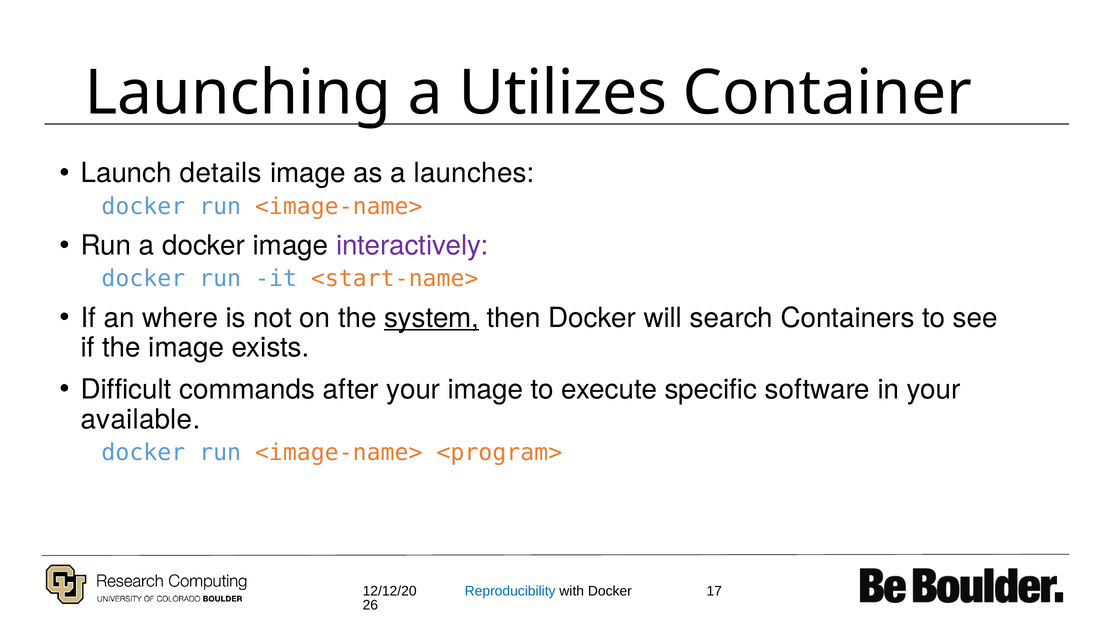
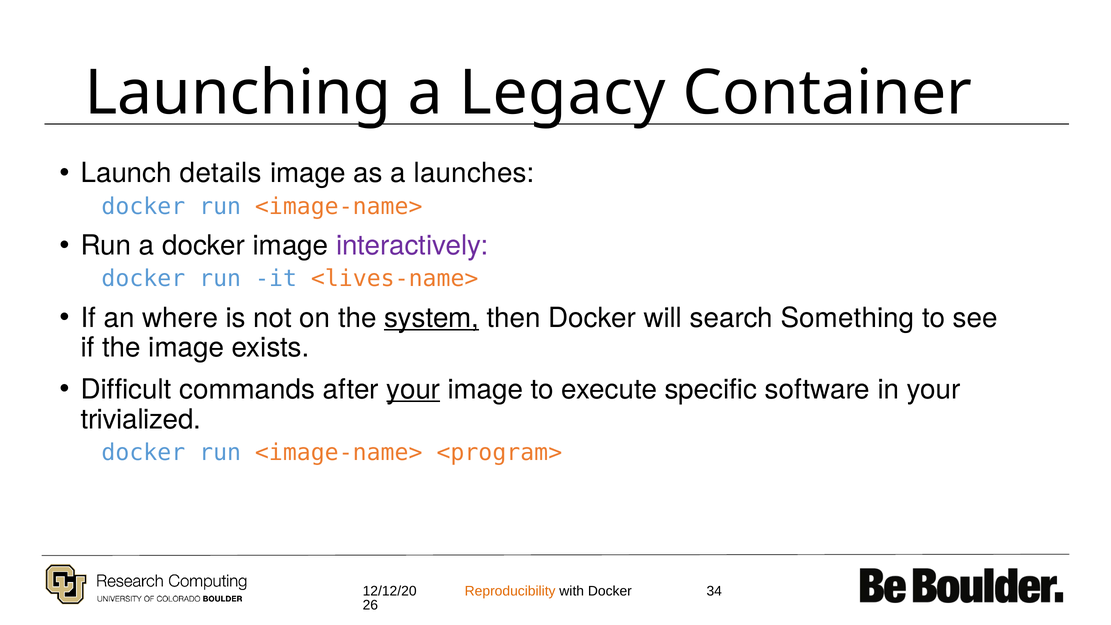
Utilizes: Utilizes -> Legacy
<start-name>: <start-name> -> <lives-name>
Containers: Containers -> Something
your at (413, 389) underline: none -> present
available: available -> trivialized
Reproducibility colour: blue -> orange
17: 17 -> 34
